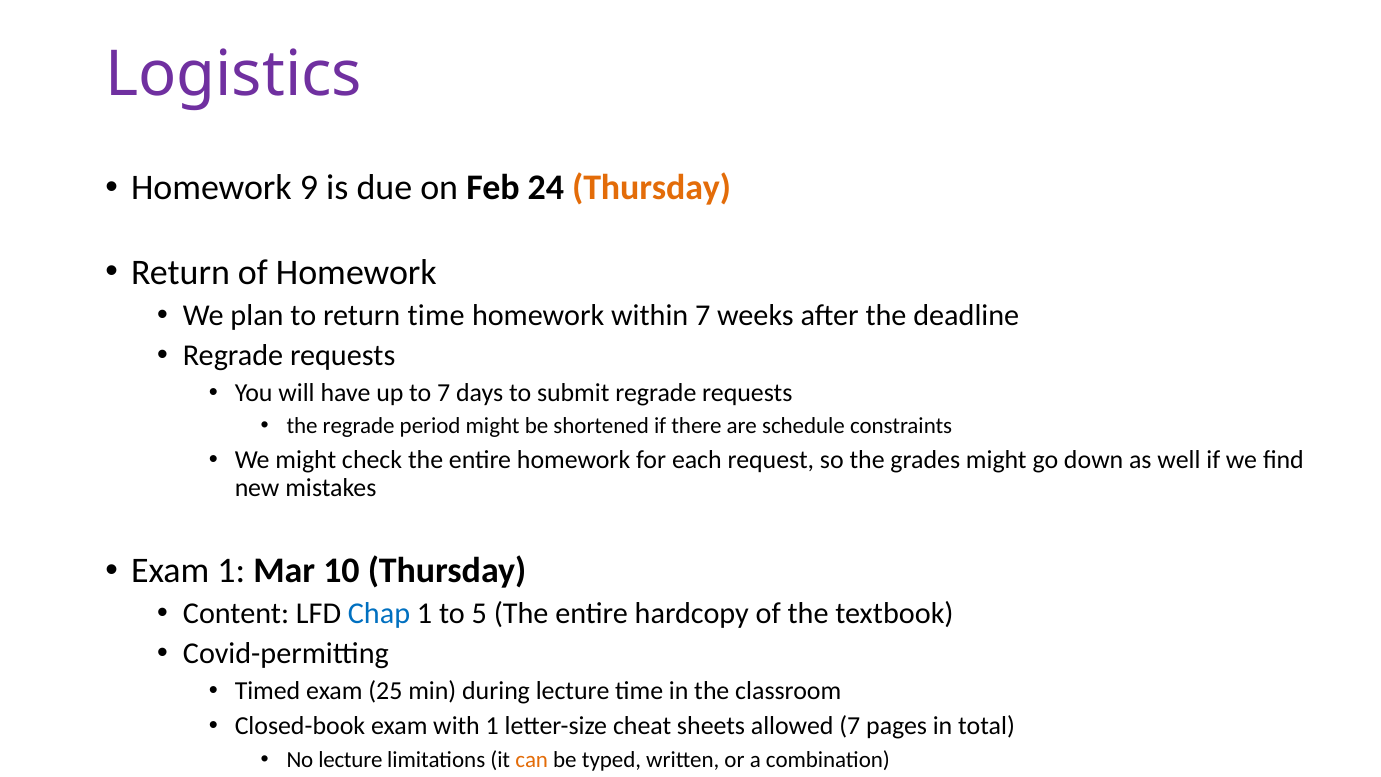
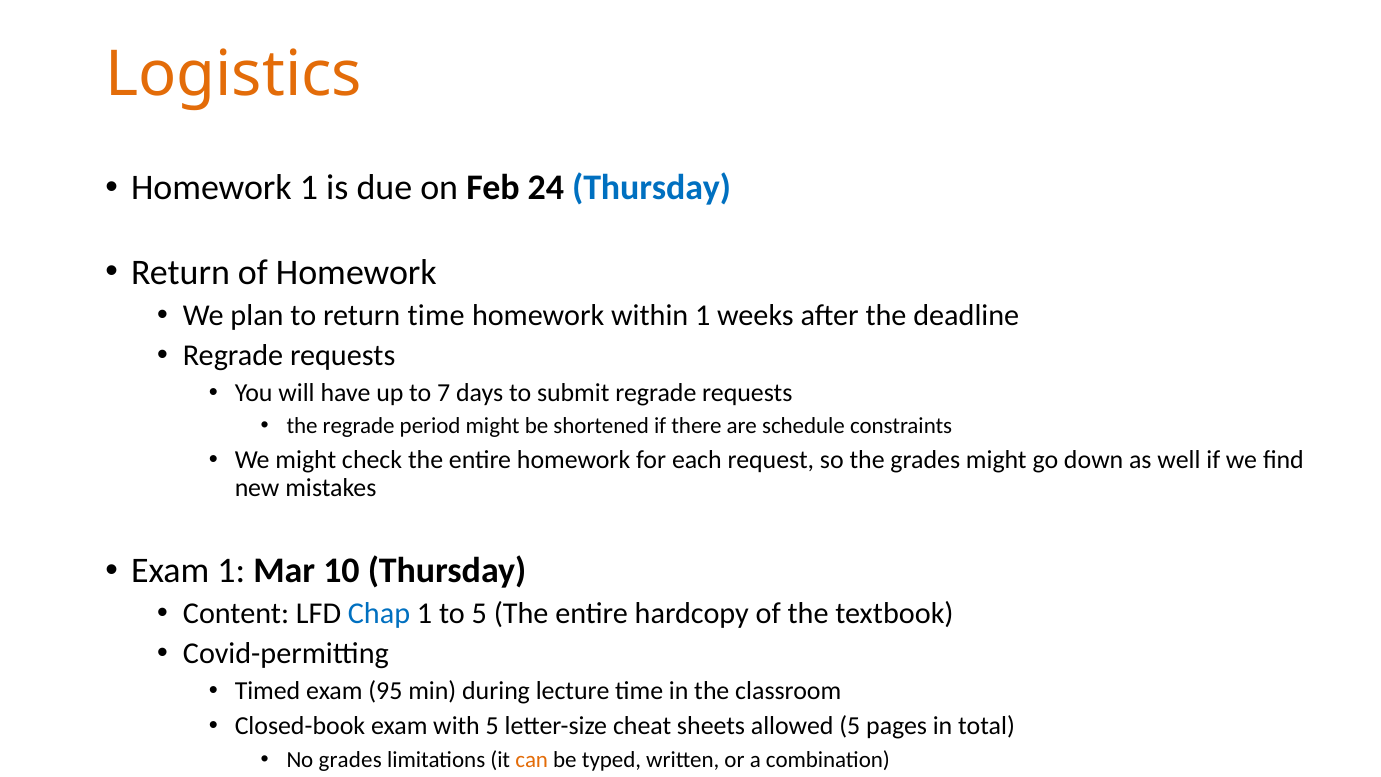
Logistics colour: purple -> orange
Homework 9: 9 -> 1
Thursday at (652, 188) colour: orange -> blue
within 7: 7 -> 1
25: 25 -> 95
with 1: 1 -> 5
allowed 7: 7 -> 5
No lecture: lecture -> grades
